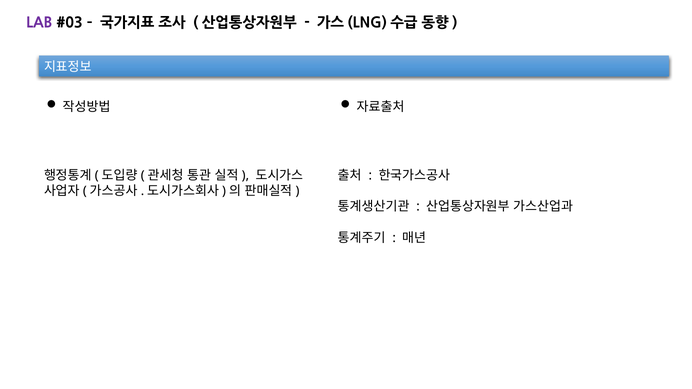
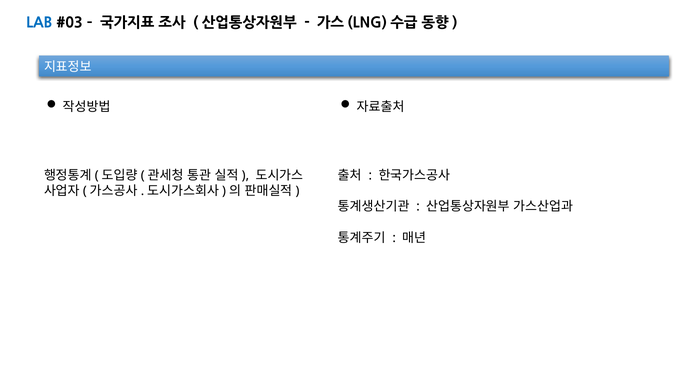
LAB colour: purple -> blue
